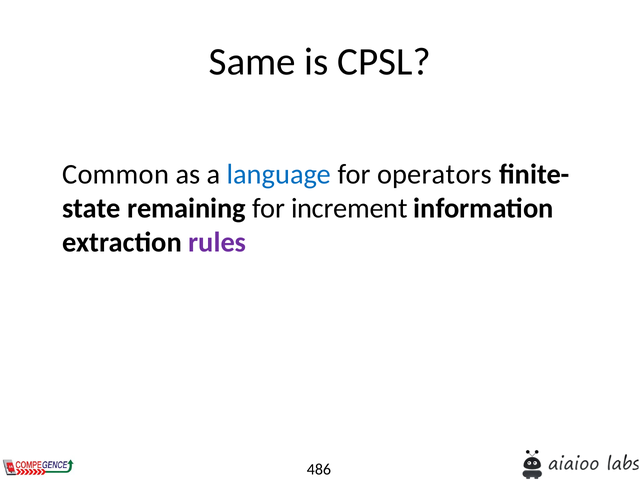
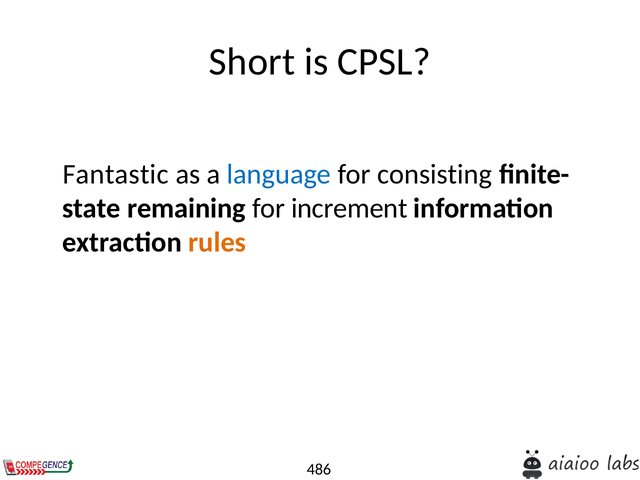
Same: Same -> Short
Common: Common -> Fantastic
operators: operators -> consisting
rules colour: purple -> orange
